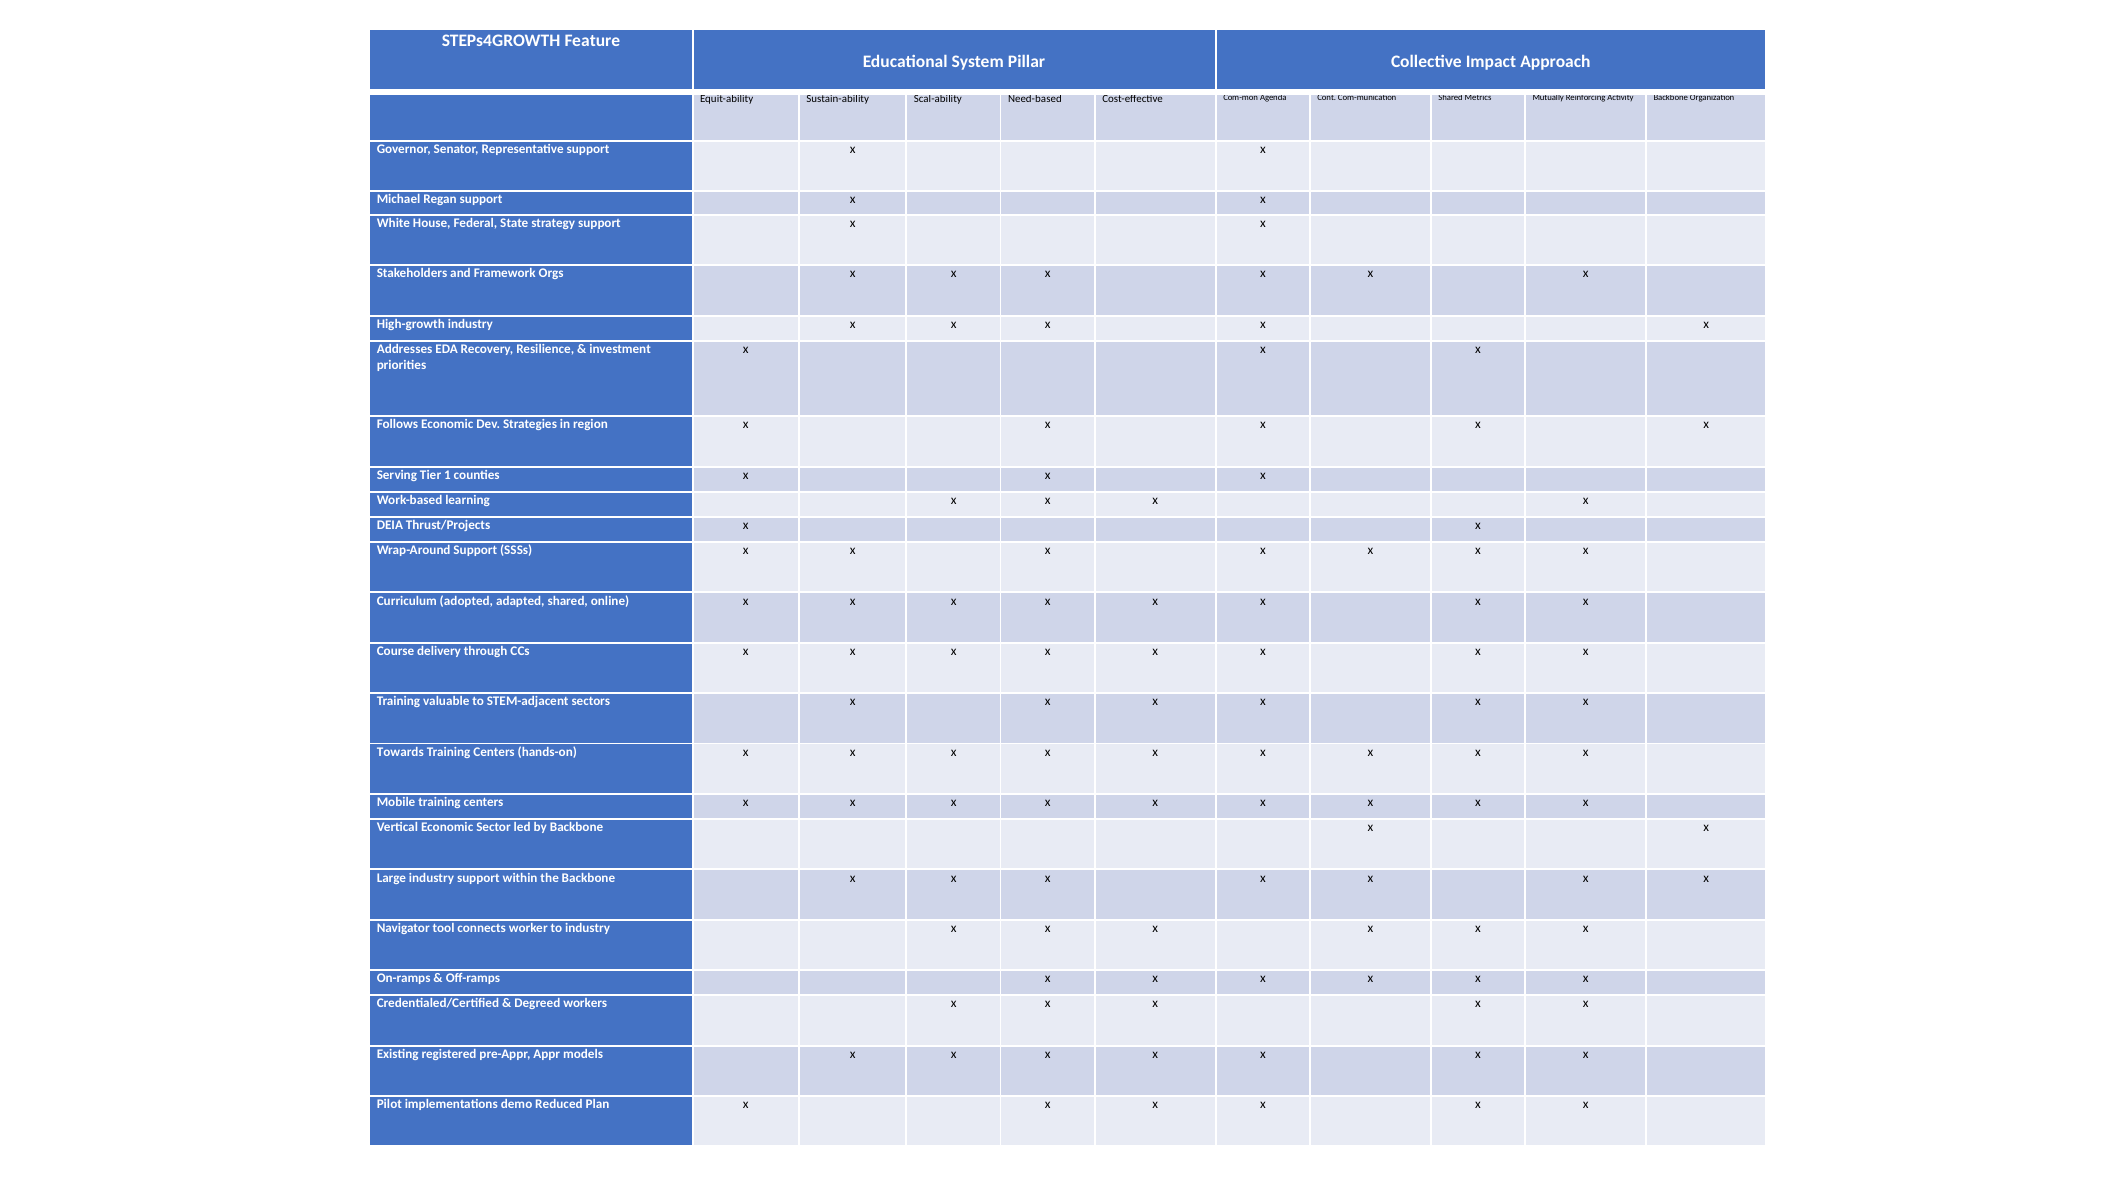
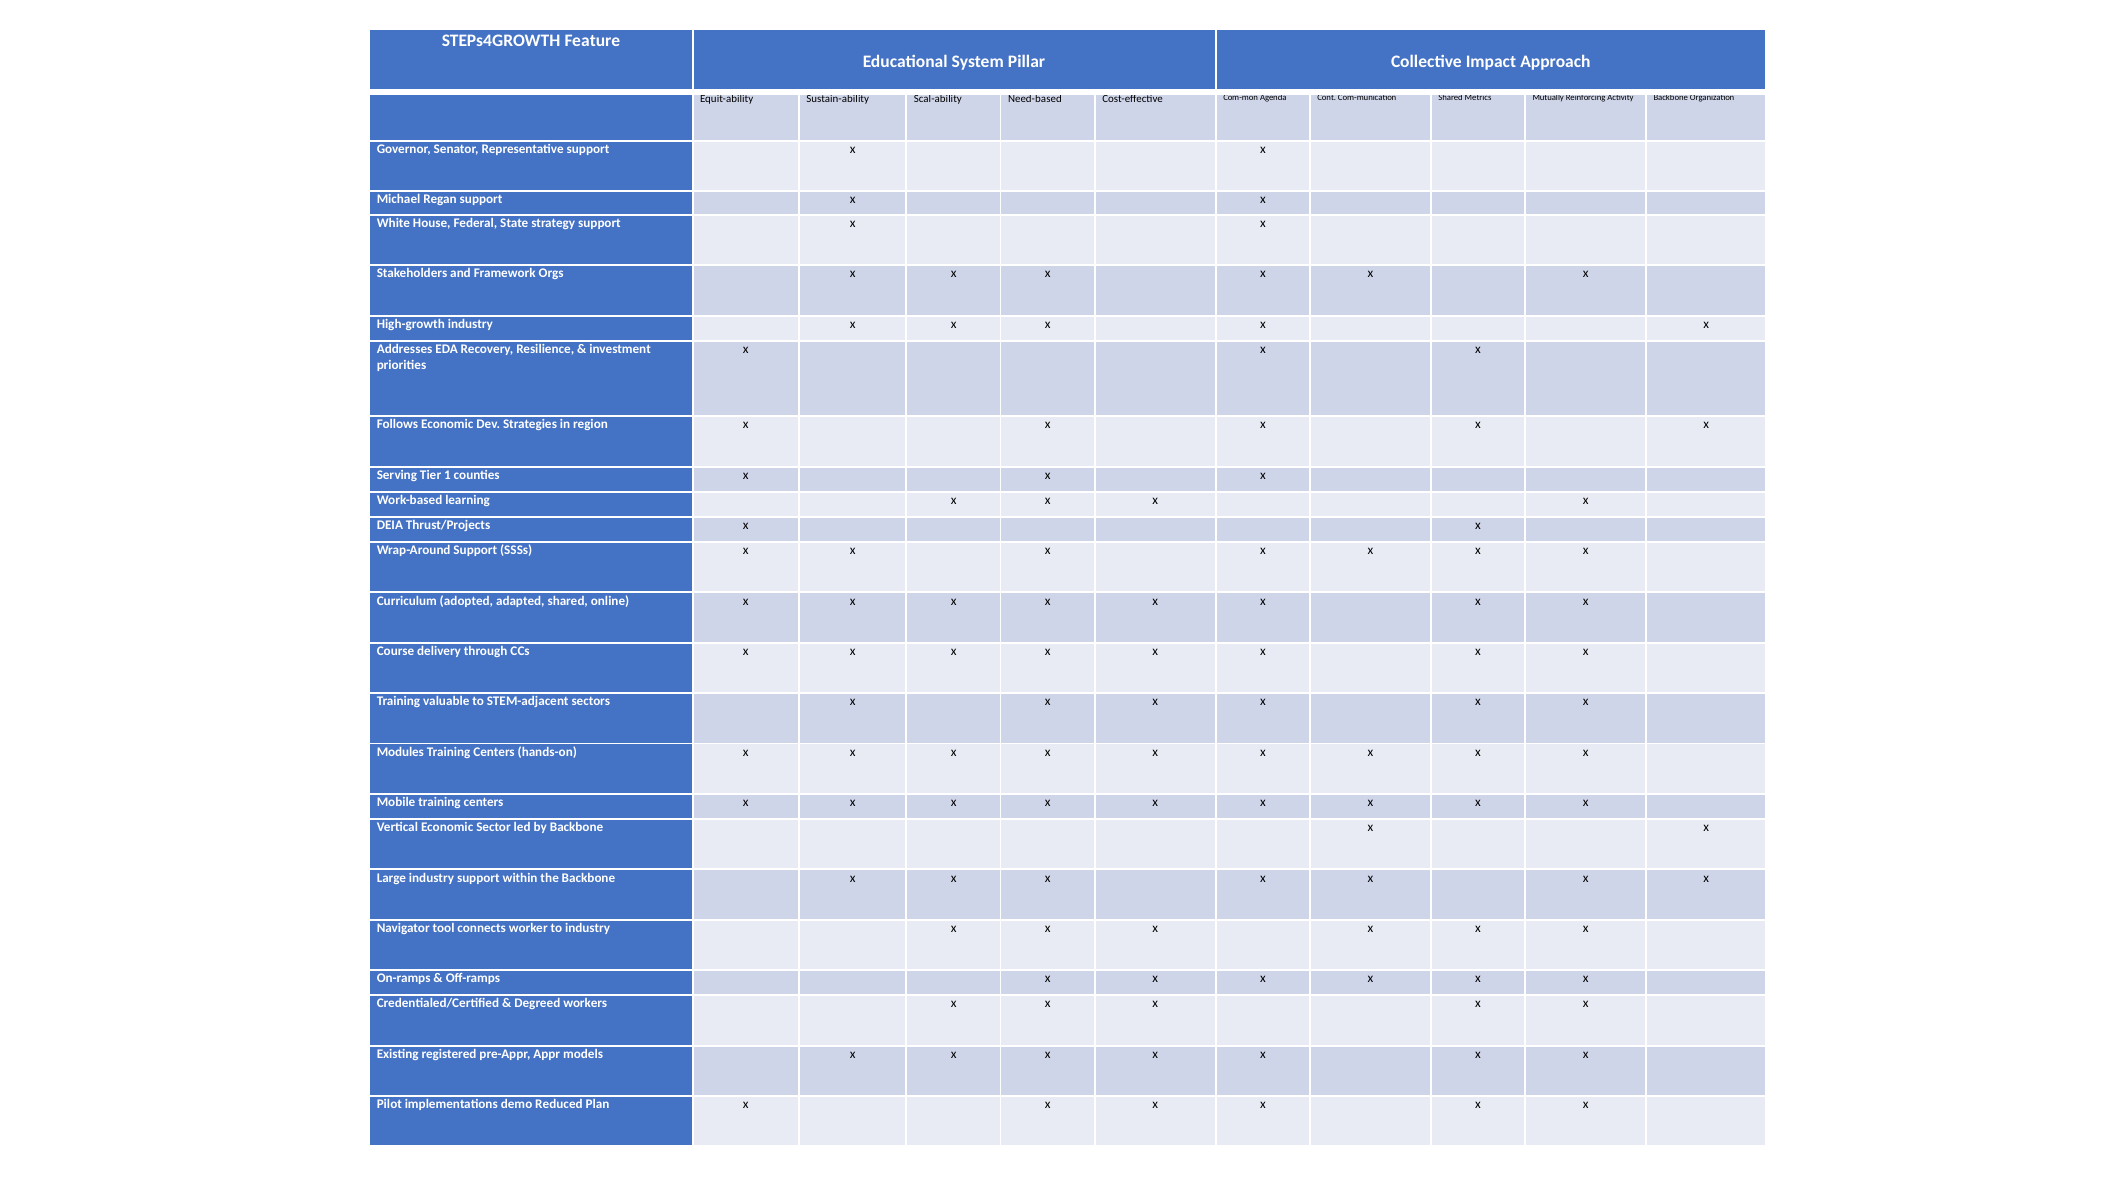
Towards: Towards -> Modules
